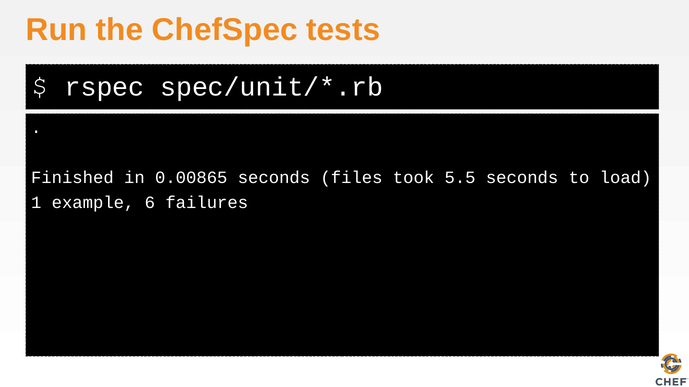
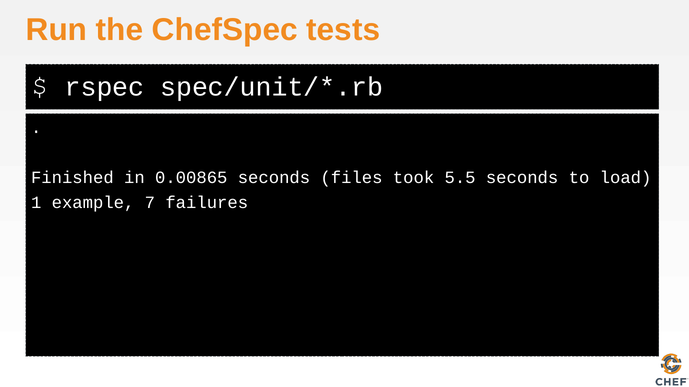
6: 6 -> 7
